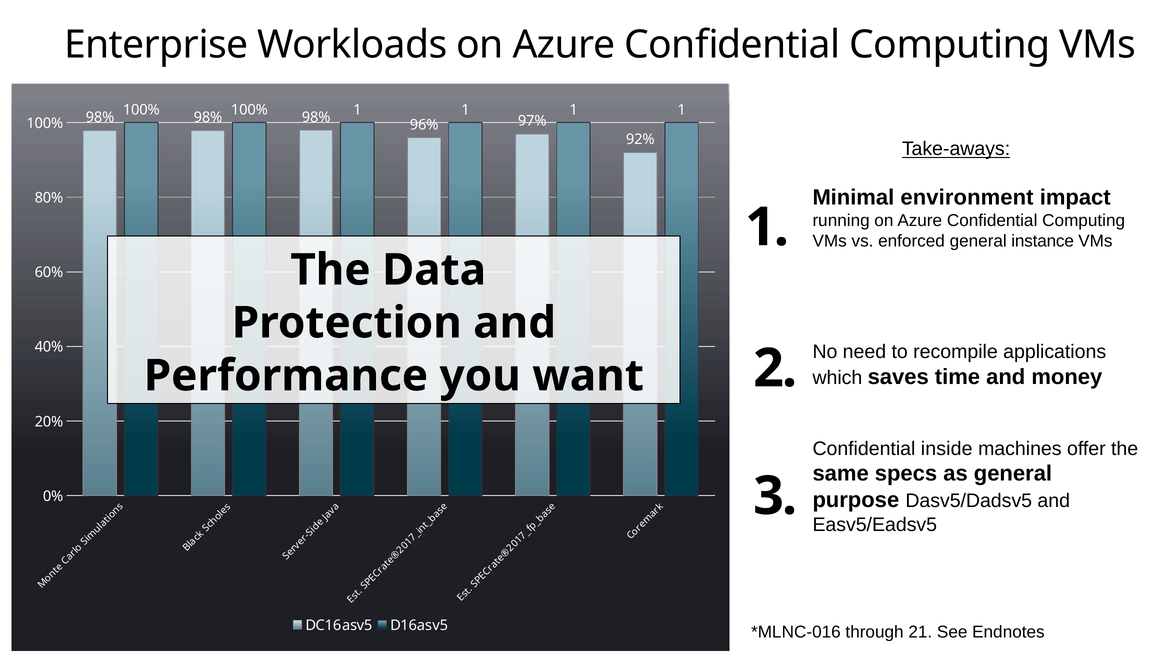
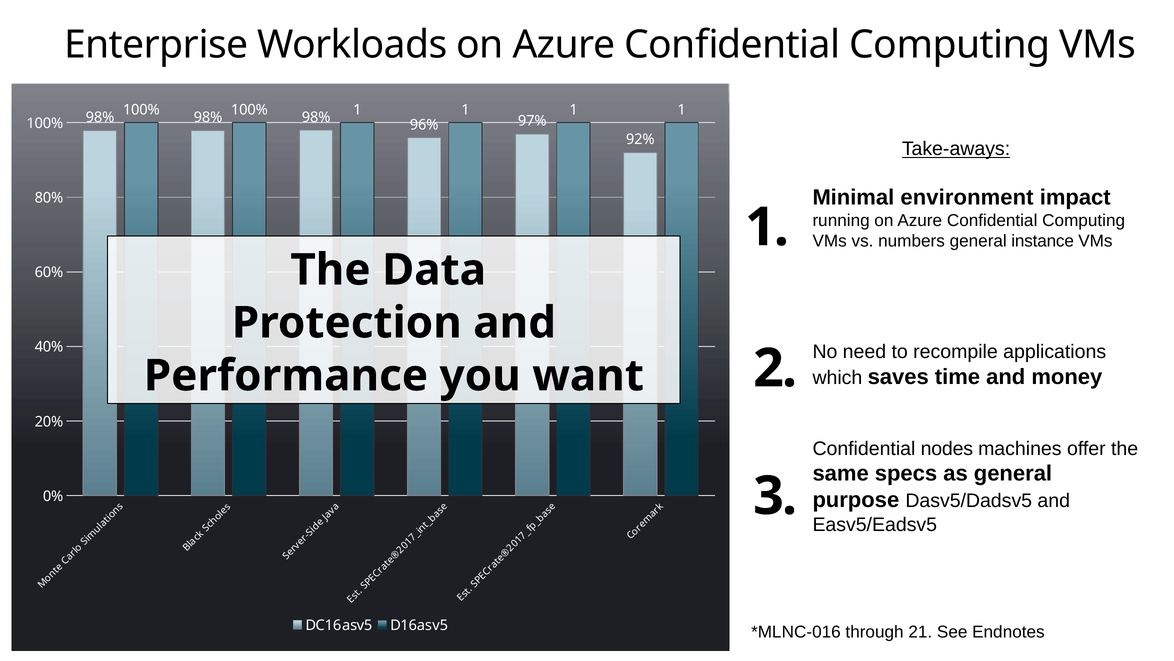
enforced: enforced -> numbers
inside: inside -> nodes
